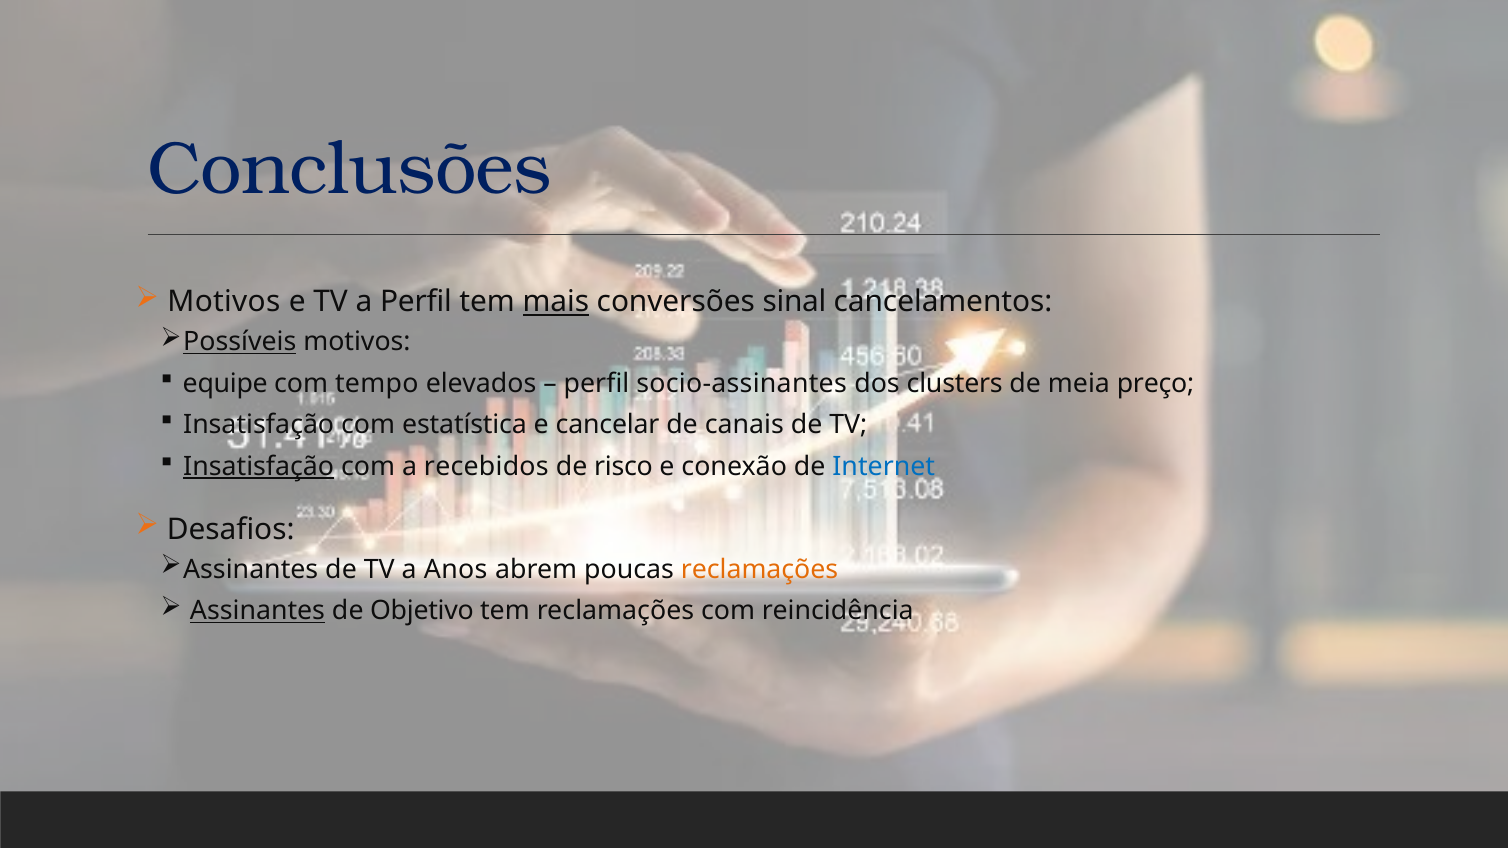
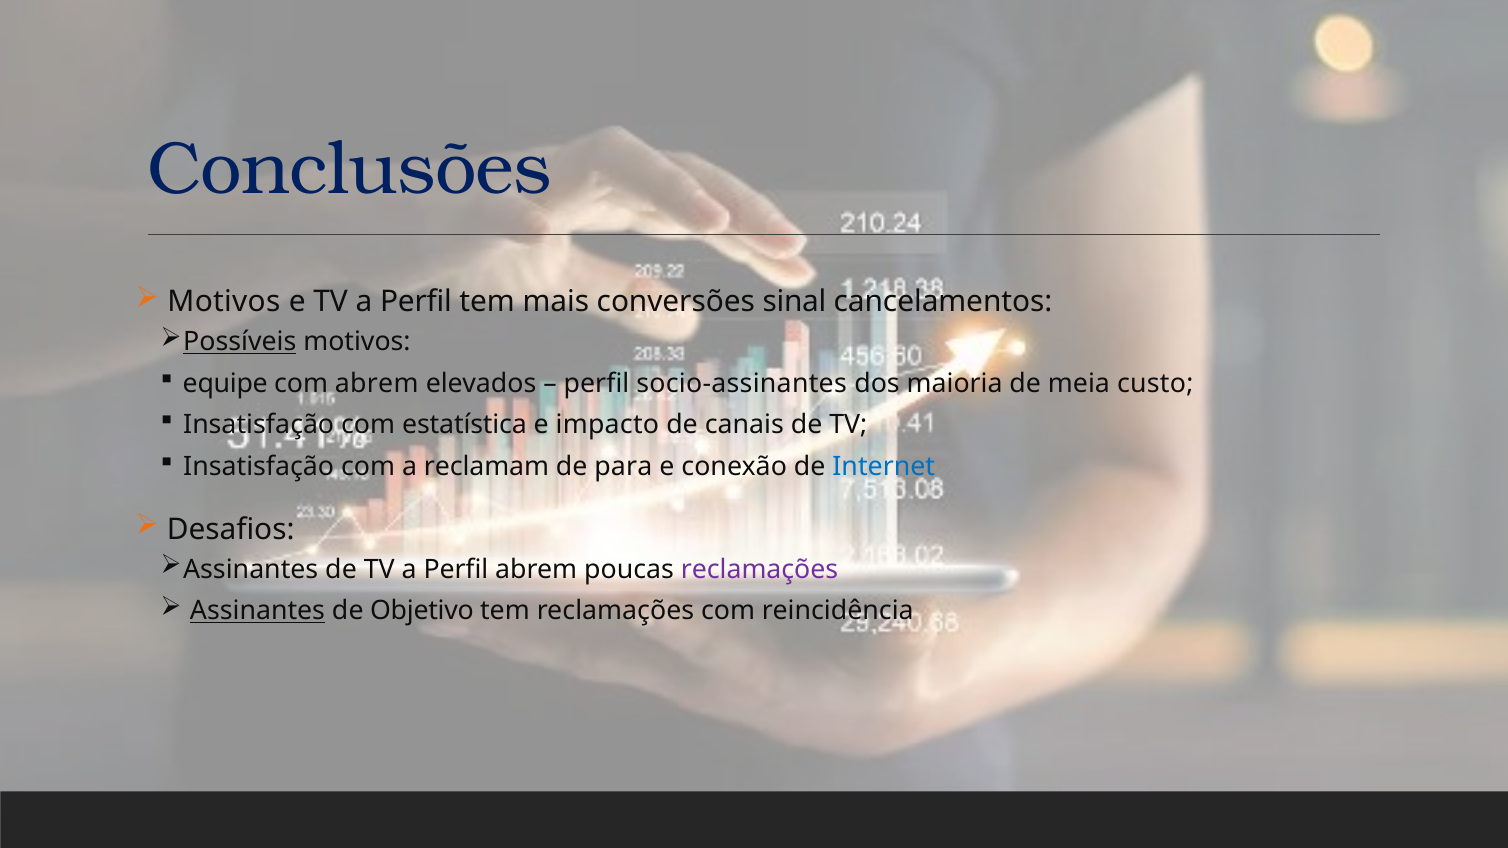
mais underline: present -> none
com tempo: tempo -> abrem
clusters: clusters -> maioria
preço: preço -> custo
cancelar: cancelar -> impacto
Insatisfação at (259, 467) underline: present -> none
recebidos: recebidos -> reclamam
risco: risco -> para
de TV a Anos: Anos -> Perfil
reclamações at (760, 570) colour: orange -> purple
